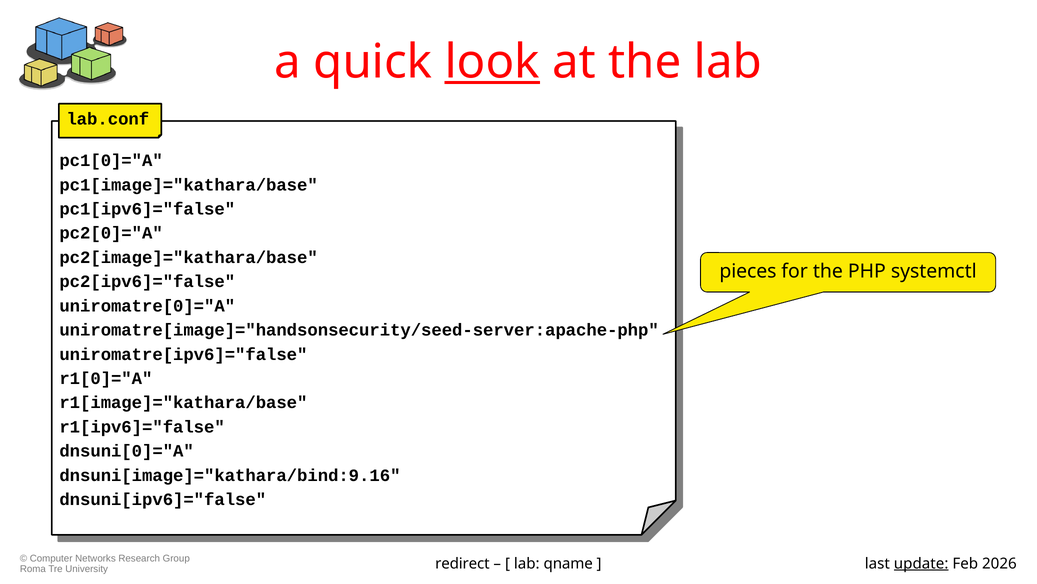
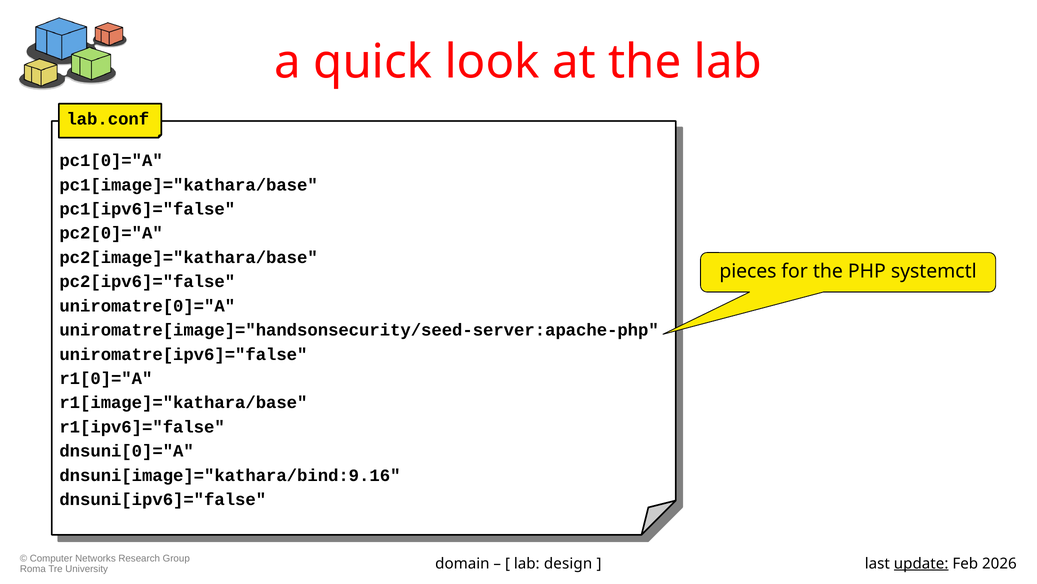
look underline: present -> none
redirect: redirect -> domain
qname: qname -> design
